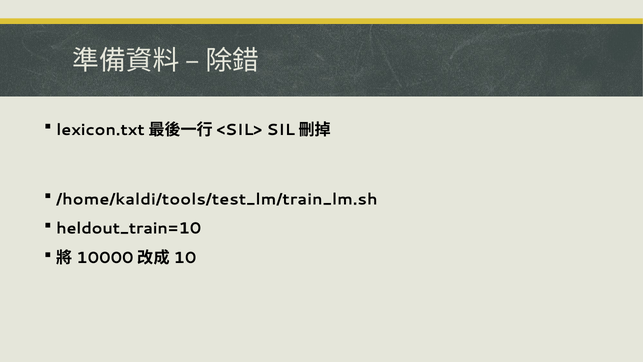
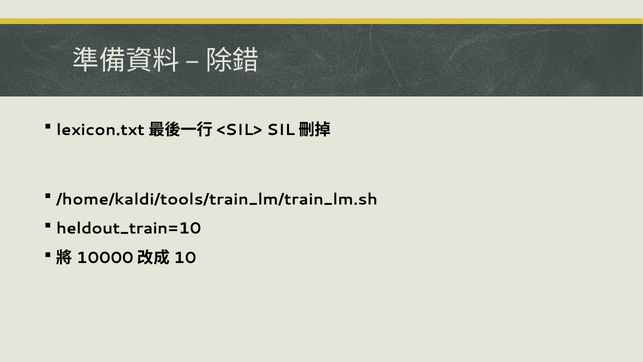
/home/kaldi/tools/test_lm/train_lm.sh: /home/kaldi/tools/test_lm/train_lm.sh -> /home/kaldi/tools/train_lm/train_lm.sh
